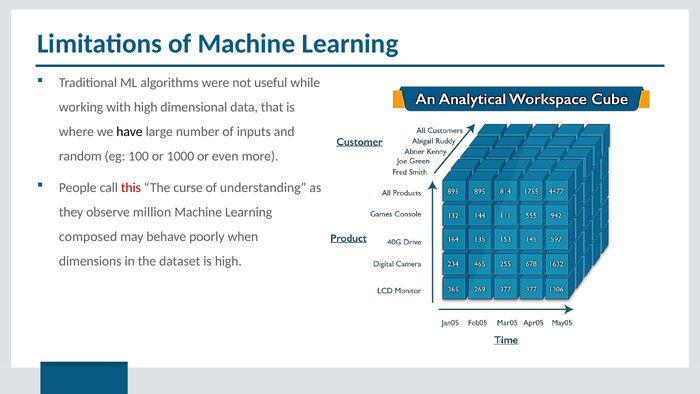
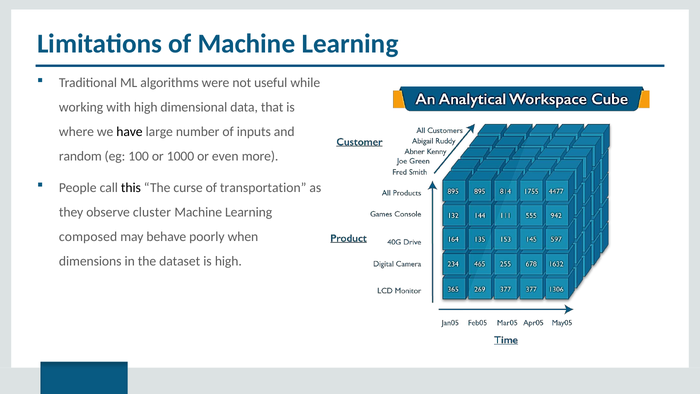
this colour: red -> black
understanding: understanding -> transportation
million: million -> cluster
